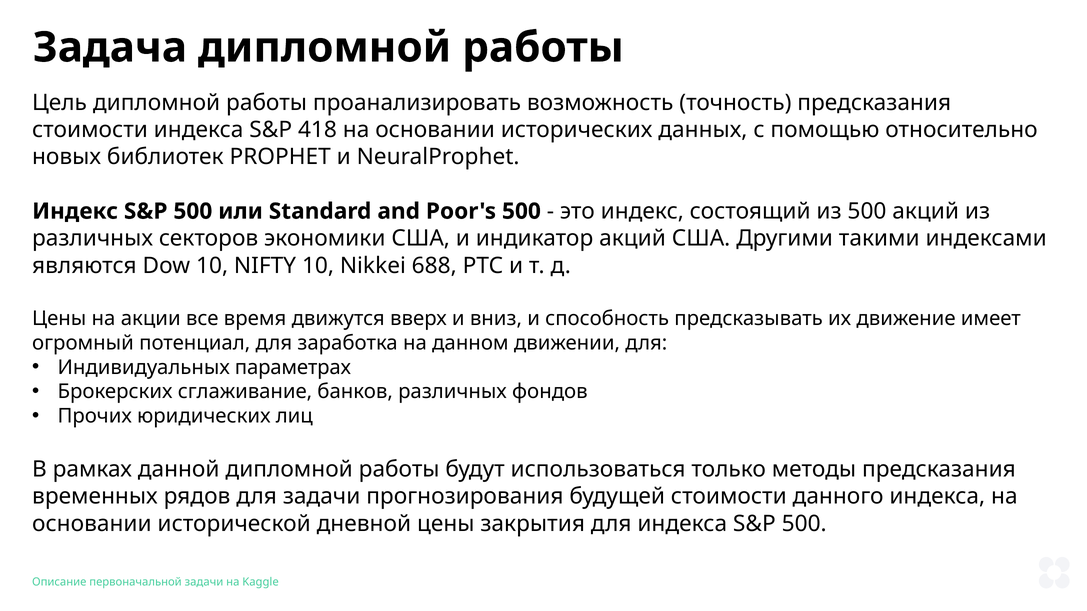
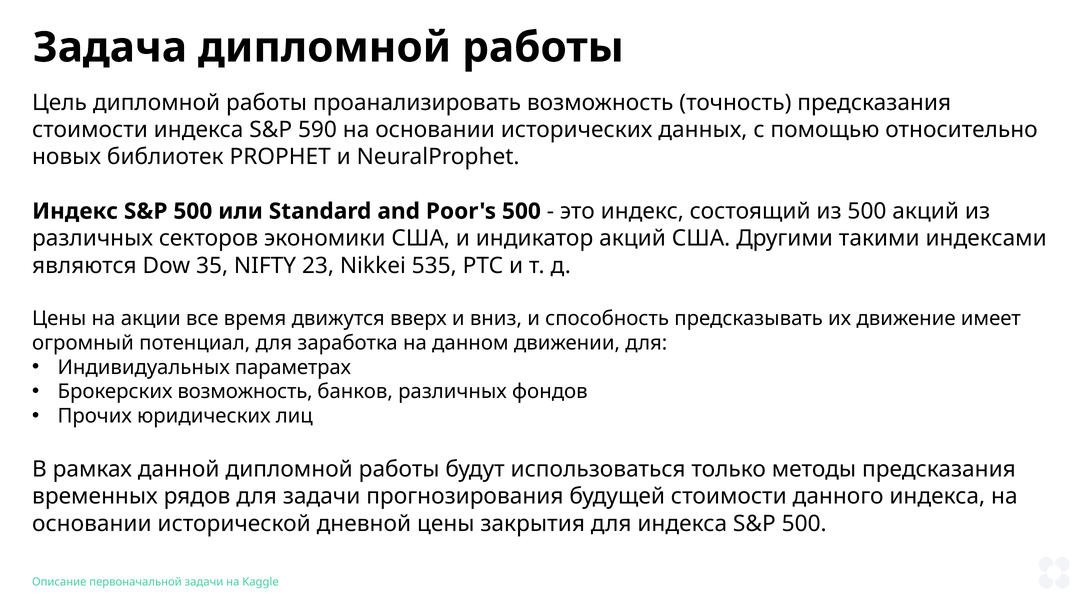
418: 418 -> 590
Dow 10: 10 -> 35
NIFTY 10: 10 -> 23
688: 688 -> 535
Брокерских сглаживание: сглаживание -> возможность
